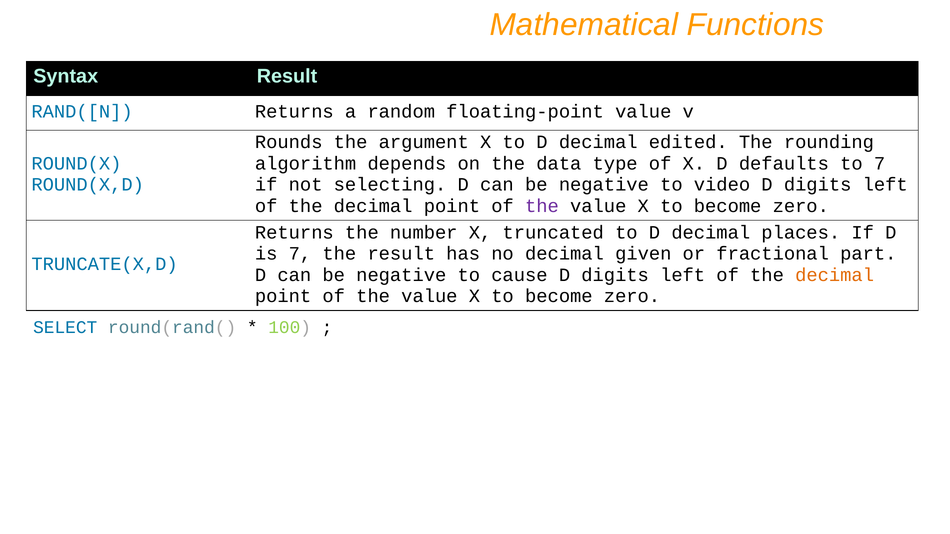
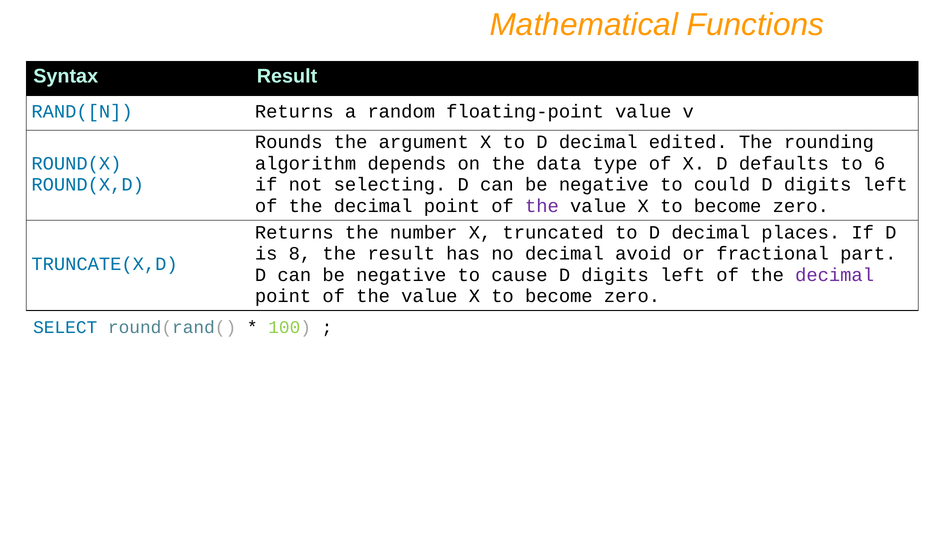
to 7: 7 -> 6
video: video -> could
is 7: 7 -> 8
given: given -> avoid
decimal at (835, 275) colour: orange -> purple
